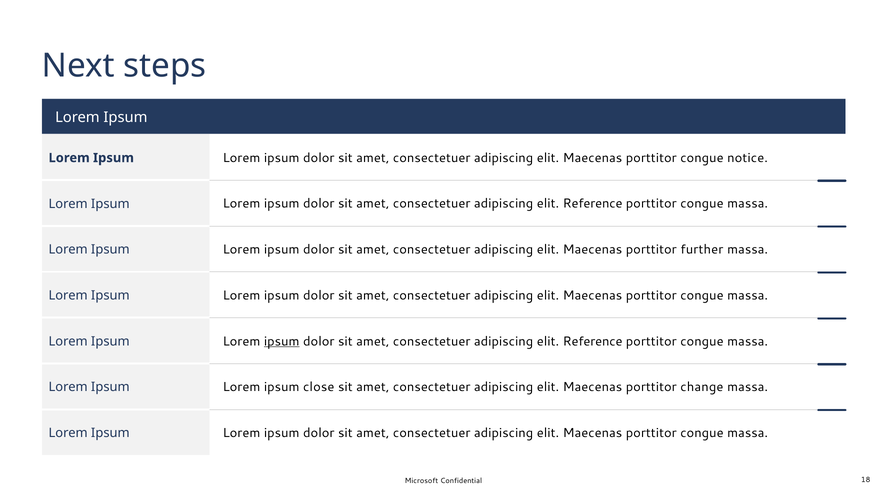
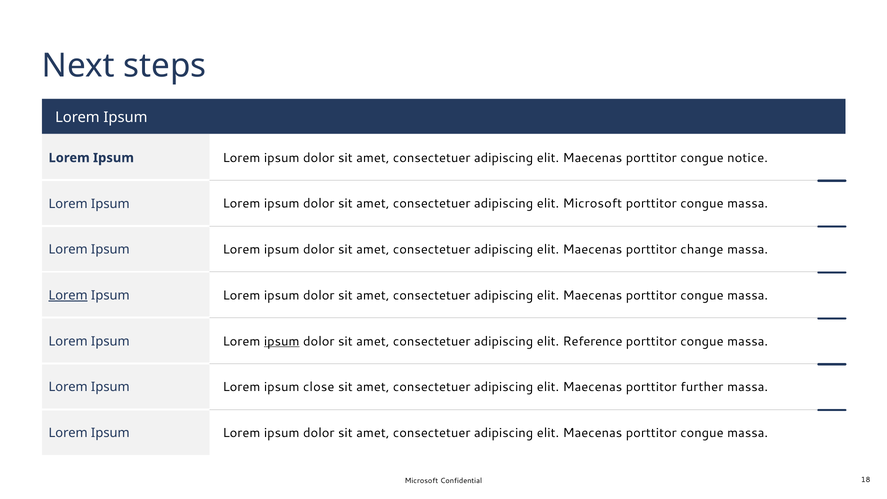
Reference at (593, 204): Reference -> Microsoft
further: further -> change
Lorem at (68, 295) underline: none -> present
change: change -> further
